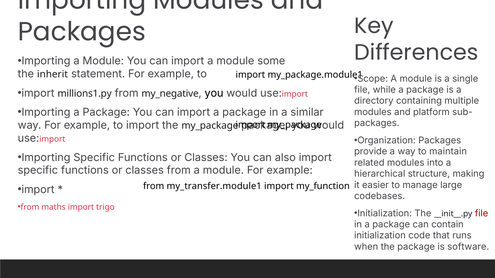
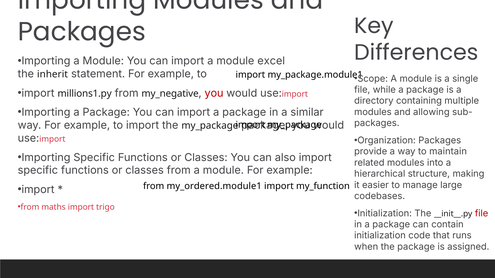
some: some -> excel
you at (214, 93) colour: black -> red
platform: platform -> allowing
my_transfer.module1: my_transfer.module1 -> my_ordered.module1
software: software -> assigned
